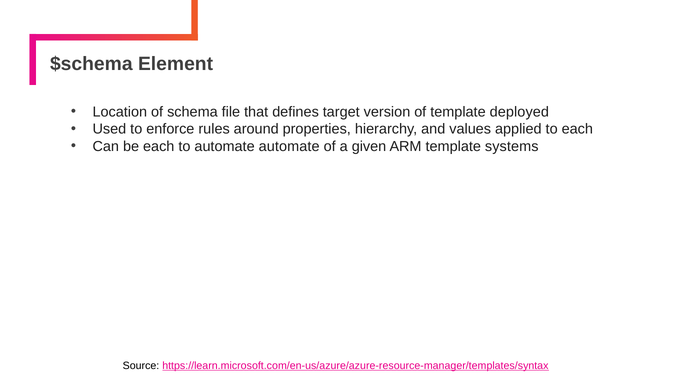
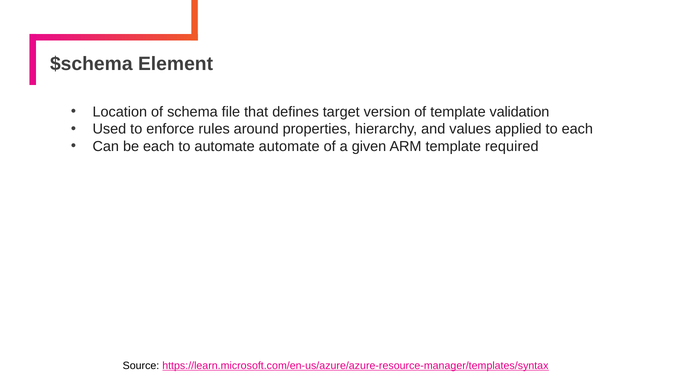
deployed: deployed -> validation
systems: systems -> required
